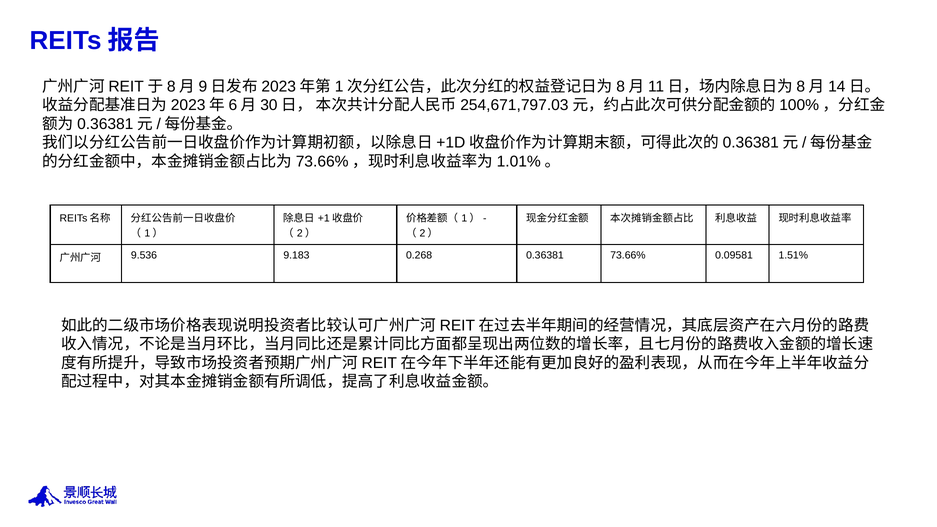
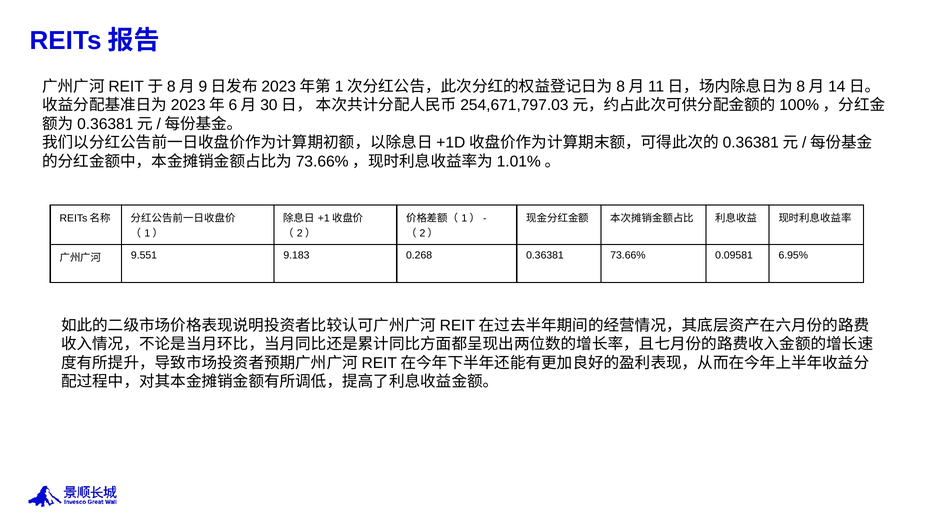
9.536: 9.536 -> 9.551
1.51%: 1.51% -> 6.95%
